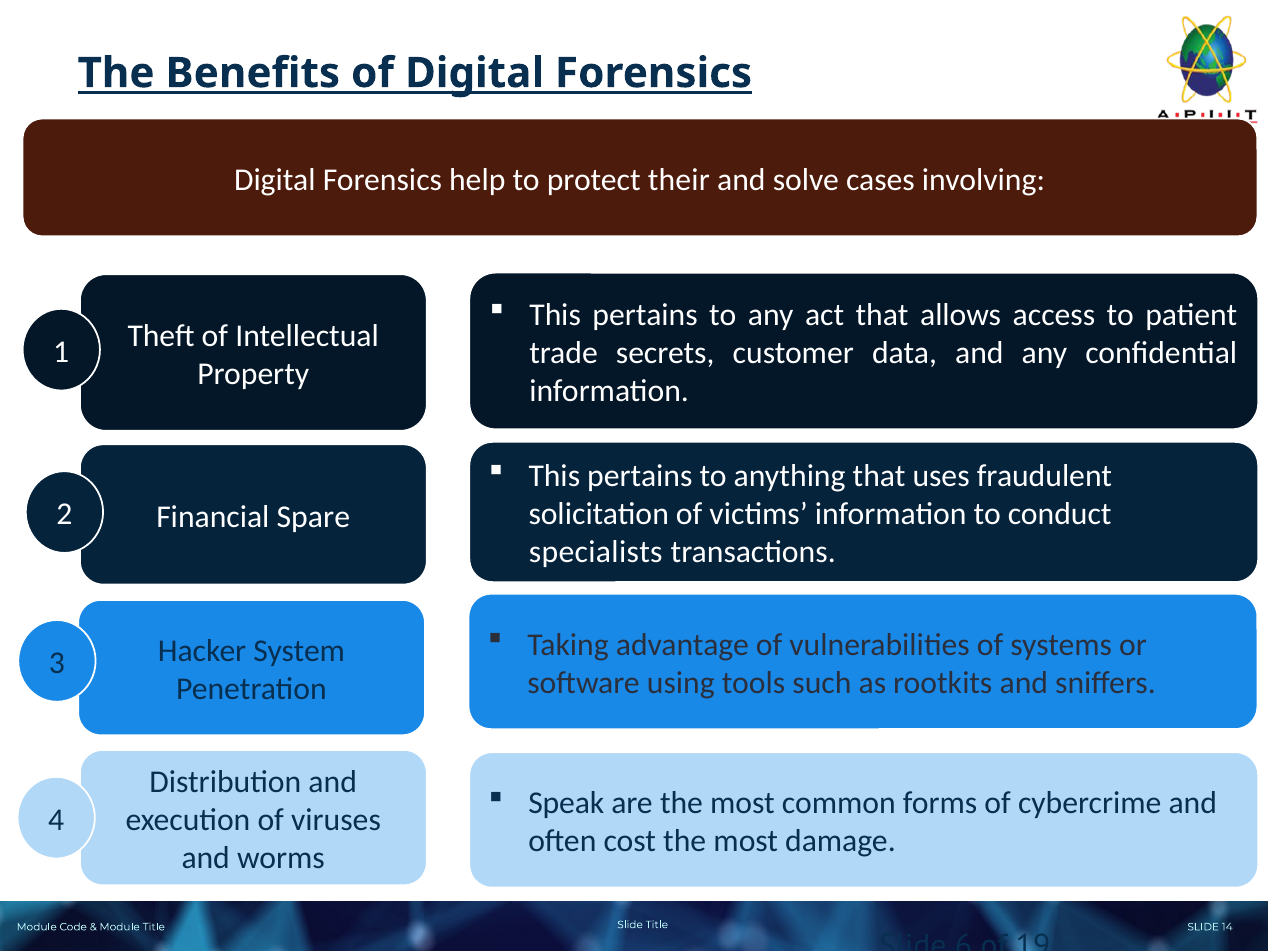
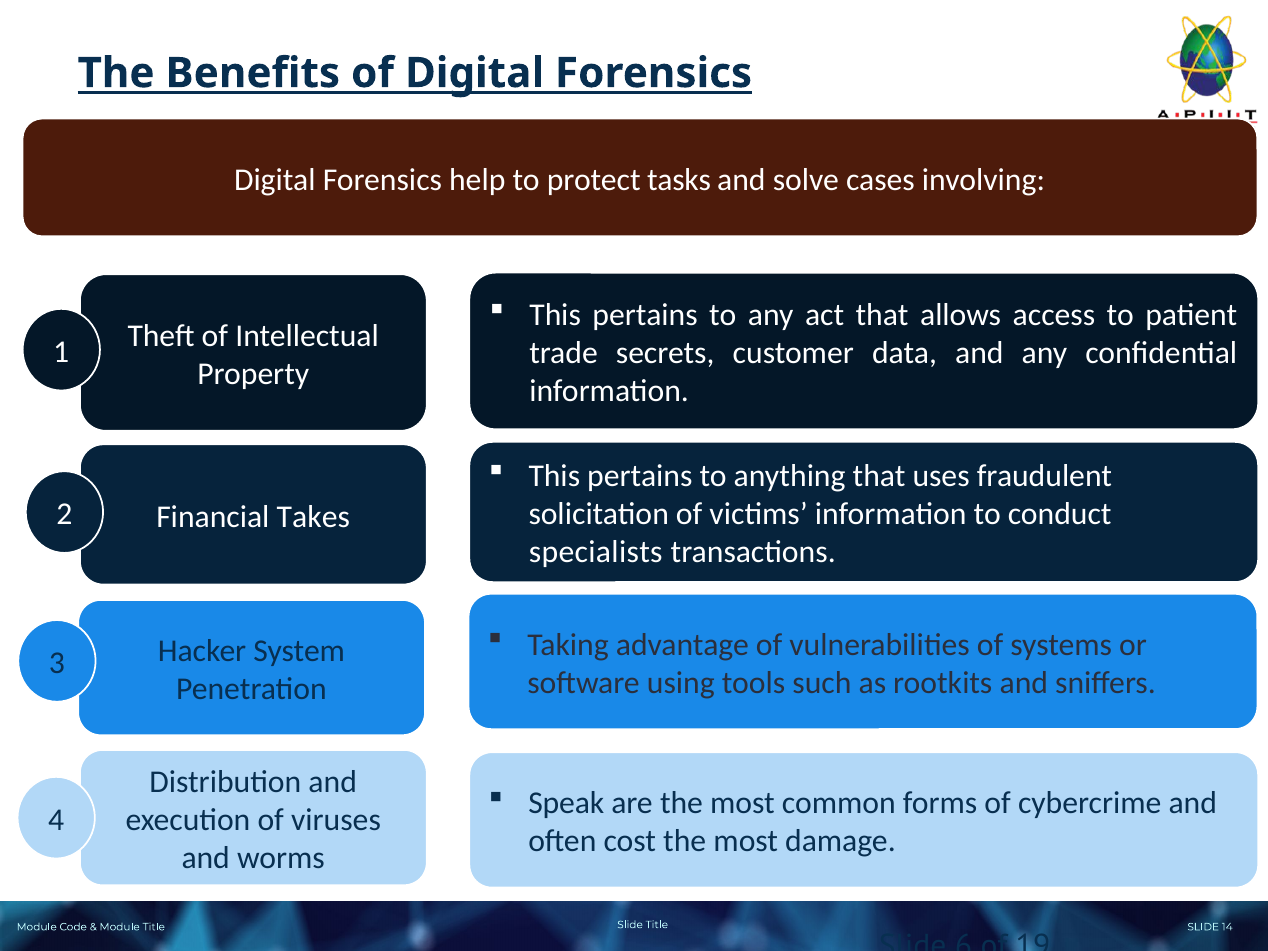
their: their -> tasks
Spare: Spare -> Takes
